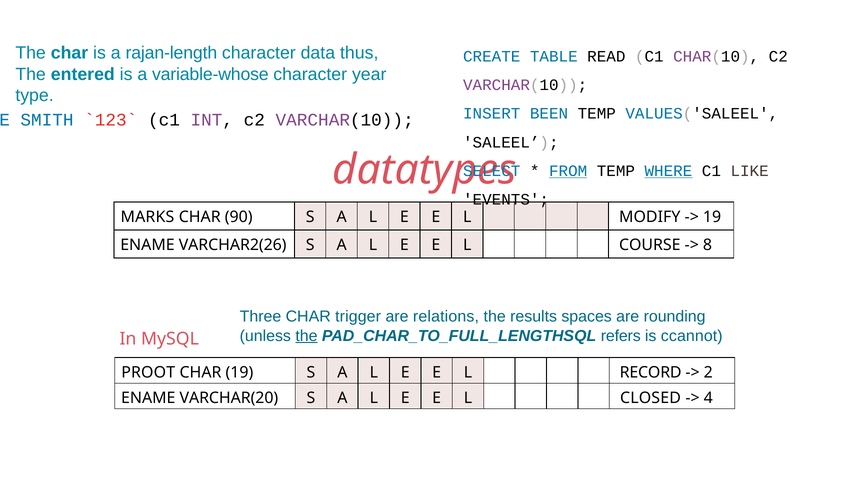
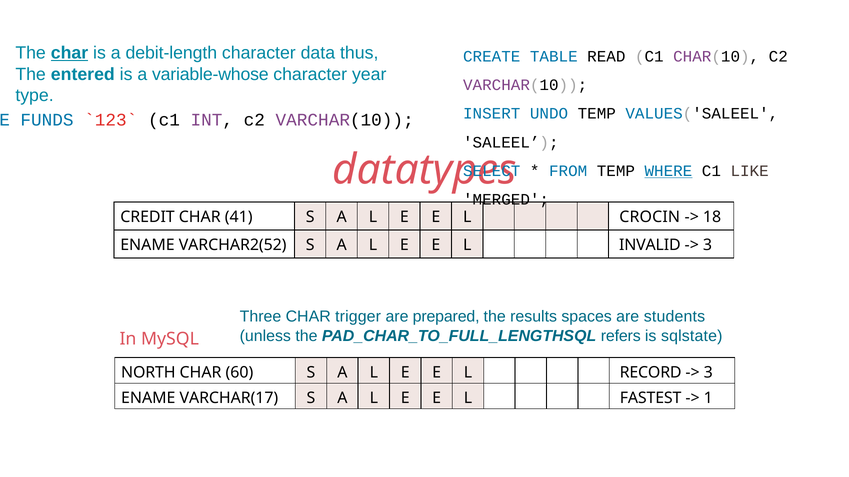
char at (70, 53) underline: none -> present
rajan-length: rajan-length -> debit-length
BEEN: BEEN -> UNDO
SMITH: SMITH -> FUNDS
FROM underline: present -> none
EVENTS: EVENTS -> MERGED
MARKS: MARKS -> CREDIT
90: 90 -> 41
MODIFY: MODIFY -> CROCIN
19 at (712, 217): 19 -> 18
VARCHAR2(26: VARCHAR2(26 -> VARCHAR2(52
COURSE: COURSE -> INVALID
8 at (707, 245): 8 -> 3
relations: relations -> prepared
rounding: rounding -> students
the at (306, 336) underline: present -> none
ccannot: ccannot -> sqlstate
PROOT: PROOT -> NORTH
CHAR 19: 19 -> 60
2 at (708, 373): 2 -> 3
VARCHAR(20: VARCHAR(20 -> VARCHAR(17
CLOSED: CLOSED -> FASTEST
4: 4 -> 1
